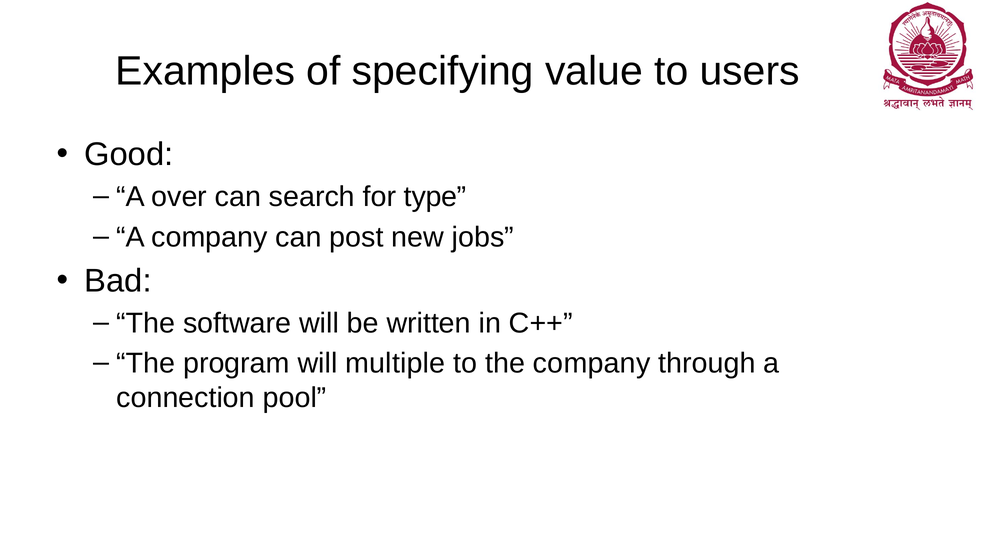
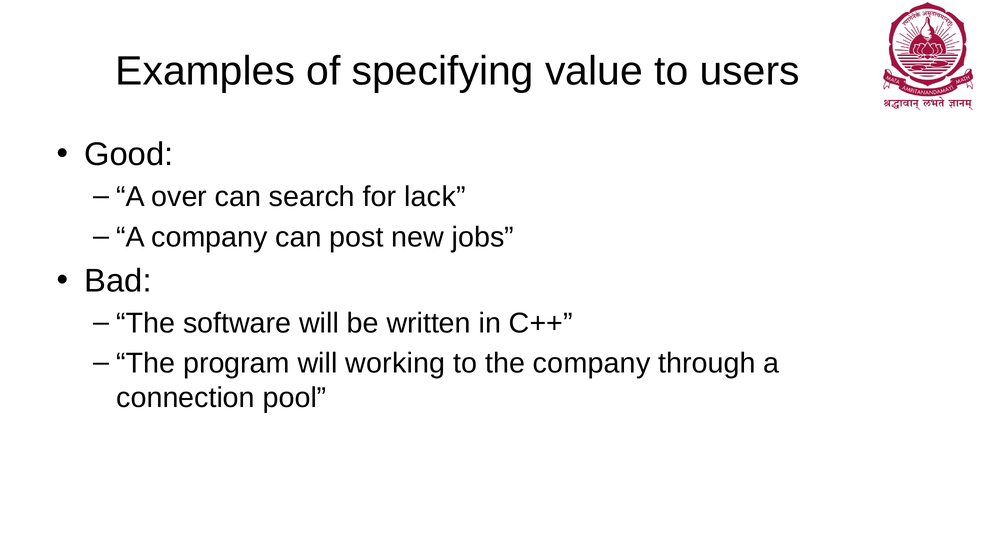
type: type -> lack
multiple: multiple -> working
